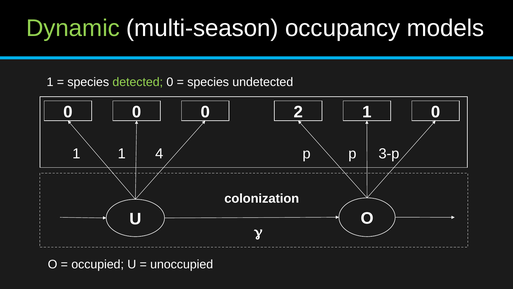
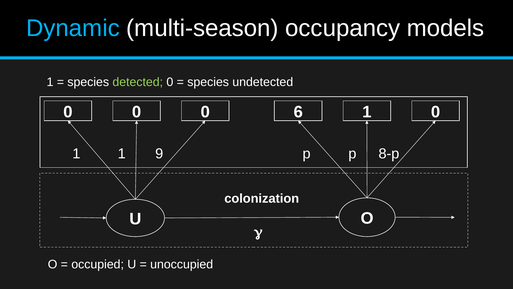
Dynamic colour: light green -> light blue
2: 2 -> 6
4: 4 -> 9
3-p: 3-p -> 8-p
